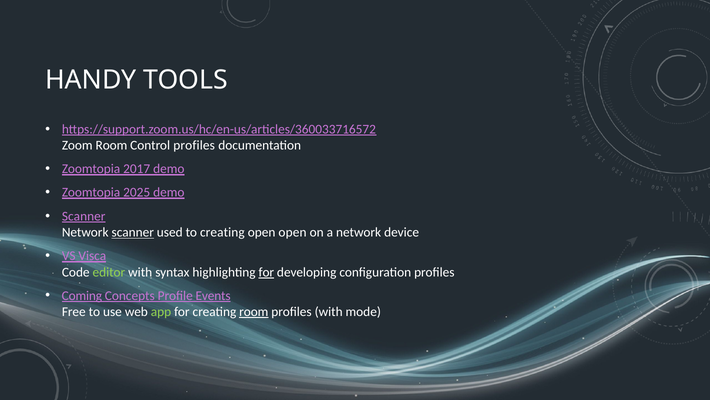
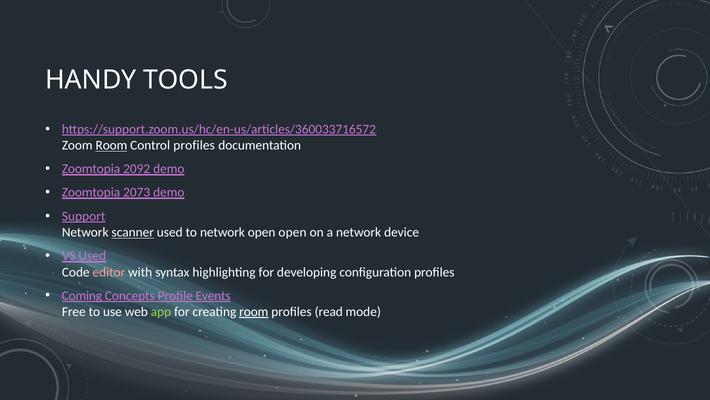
Room at (111, 145) underline: none -> present
2017: 2017 -> 2092
2025: 2025 -> 2073
Scanner at (84, 216): Scanner -> Support
to creating: creating -> network
VS Visca: Visca -> Used
editor colour: light green -> pink
for at (266, 272) underline: present -> none
profiles with: with -> read
